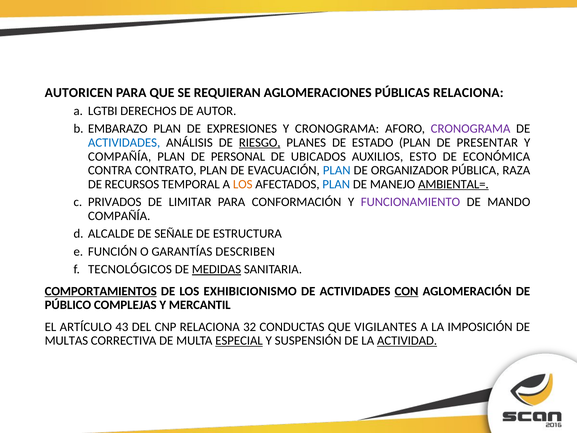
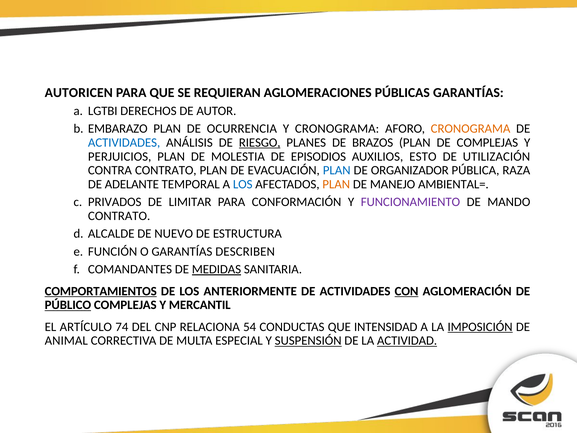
PÚBLICAS RELACIONA: RELACIONA -> GARANTÍAS
EXPRESIONES: EXPRESIONES -> OCURRENCIA
CRONOGRAMA at (471, 129) colour: purple -> orange
ESTADO: ESTADO -> BRAZOS
DE PRESENTAR: PRESENTAR -> COMPLEJAS
COMPAÑÍA at (120, 156): COMPAÑÍA -> PERJUICIOS
PERSONAL: PERSONAL -> MOLESTIA
UBICADOS: UBICADOS -> EPISODIOS
ECONÓMICA: ECONÓMICA -> UTILIZACIÓN
RECURSOS: RECURSOS -> ADELANTE
LOS at (243, 184) colour: orange -> blue
PLAN at (336, 184) colour: blue -> orange
AMBIENTAL= underline: present -> none
COMPAÑÍA at (119, 216): COMPAÑÍA -> CONTRATO
SEÑALE: SEÑALE -> NUEVO
TECNOLÓGICOS: TECNOLÓGICOS -> COMANDANTES
EXHIBICIONISMO: EXHIBICIONISMO -> ANTERIORMENTE
PÚBLICO underline: none -> present
43: 43 -> 74
32: 32 -> 54
VIGILANTES: VIGILANTES -> INTENSIDAD
IMPOSICIÓN underline: none -> present
MULTAS: MULTAS -> ANIMAL
ESPECIAL underline: present -> none
SUSPENSIÓN underline: none -> present
